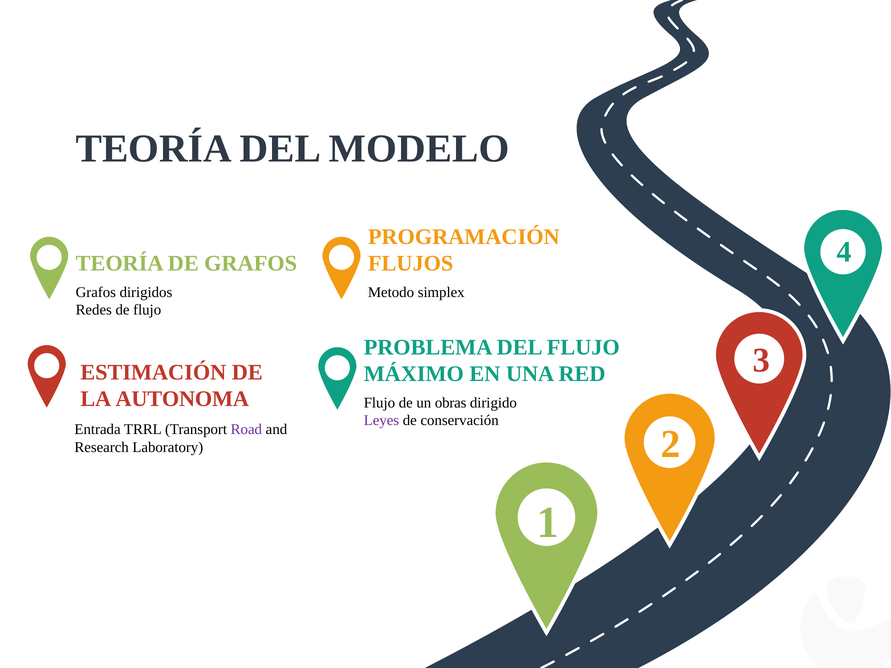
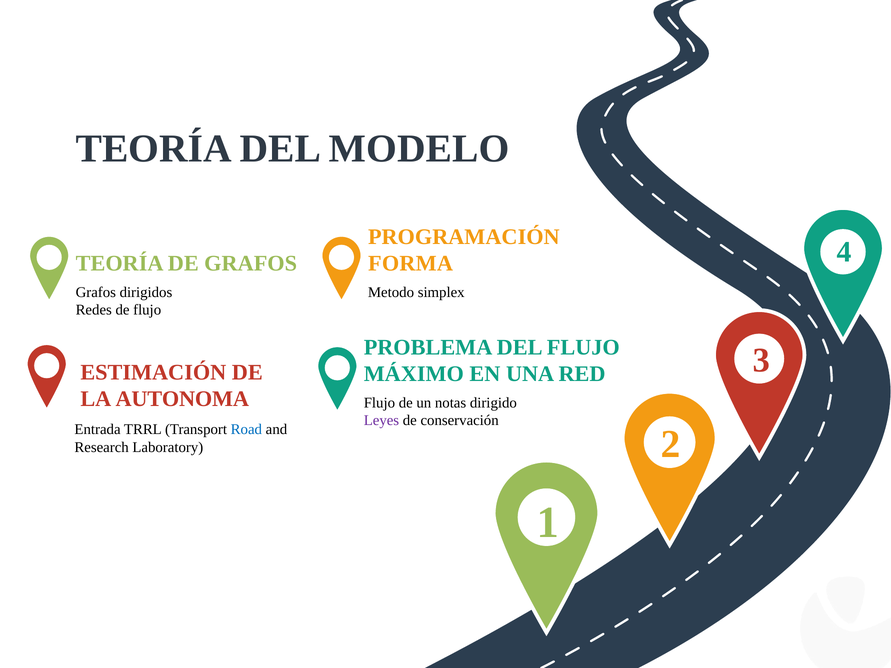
FLUJOS: FLUJOS -> FORMA
obras: obras -> notas
Road colour: purple -> blue
